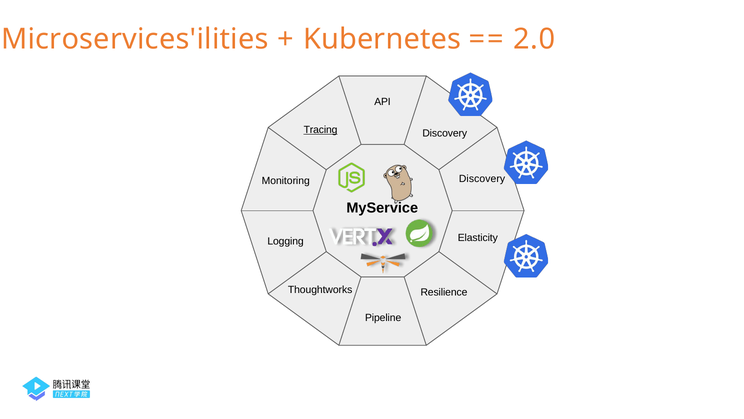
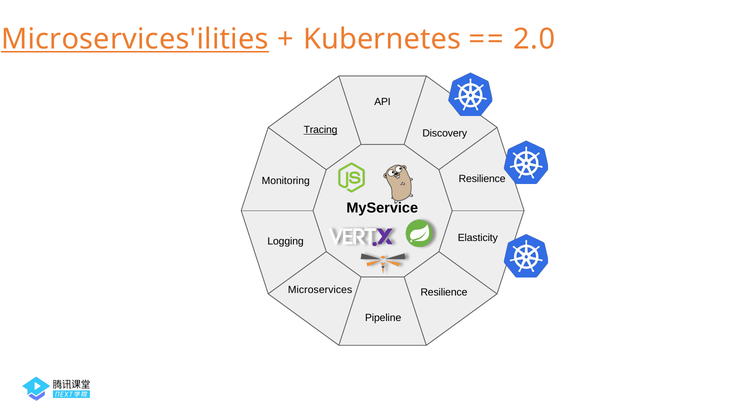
Microservices'ilities underline: none -> present
Discovery at (482, 178): Discovery -> Resilience
Thoughtworks: Thoughtworks -> Microservices
